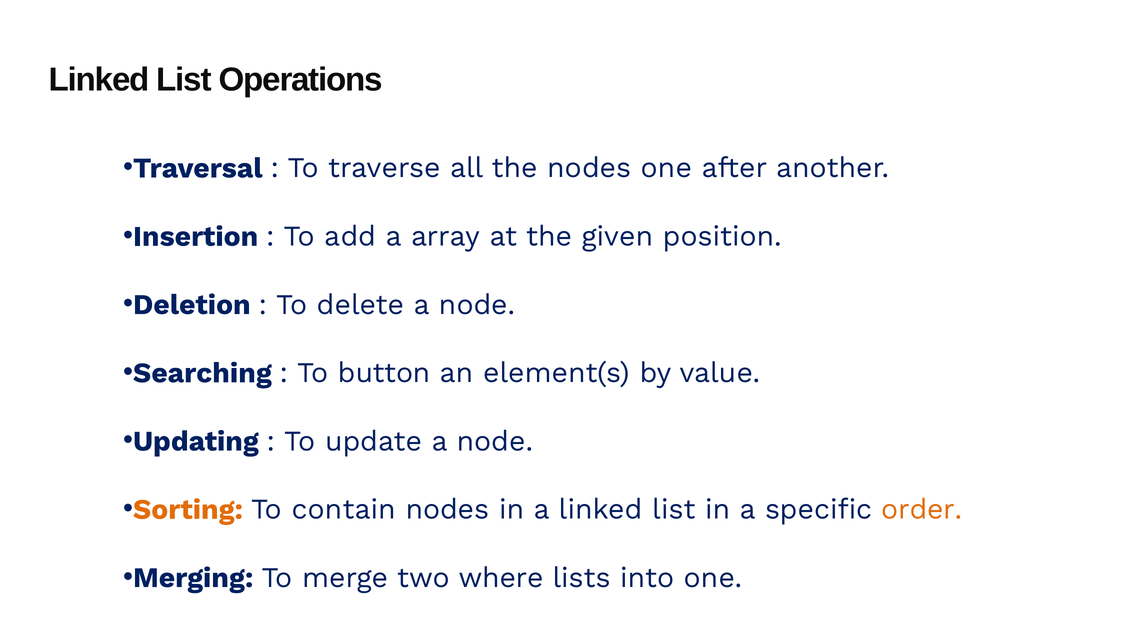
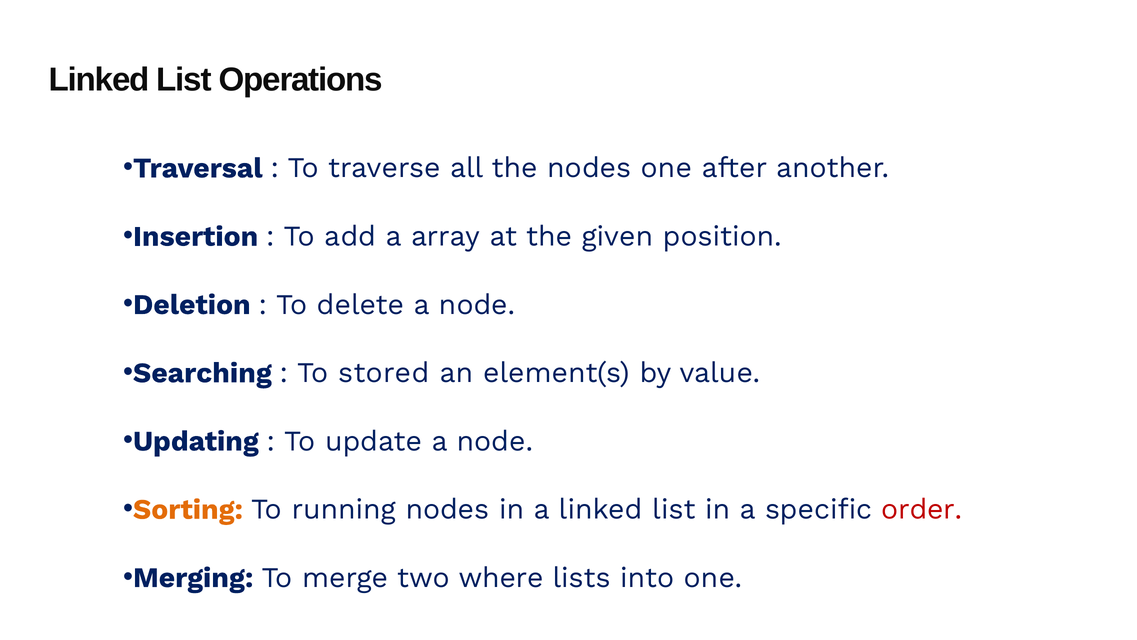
button: button -> stored
contain: contain -> running
order colour: orange -> red
